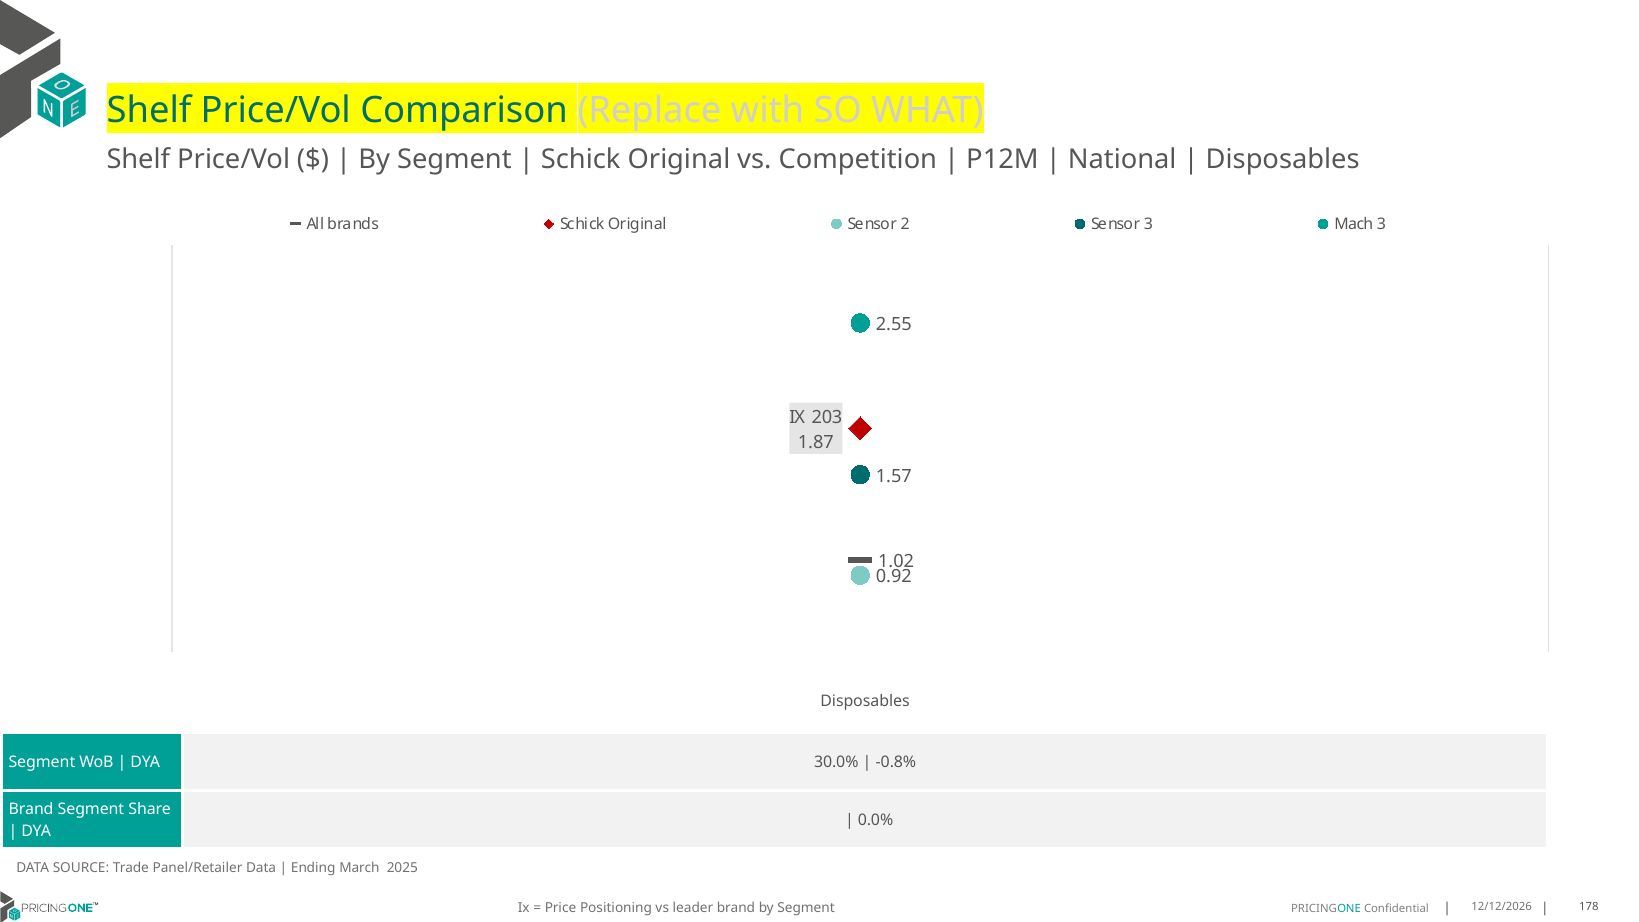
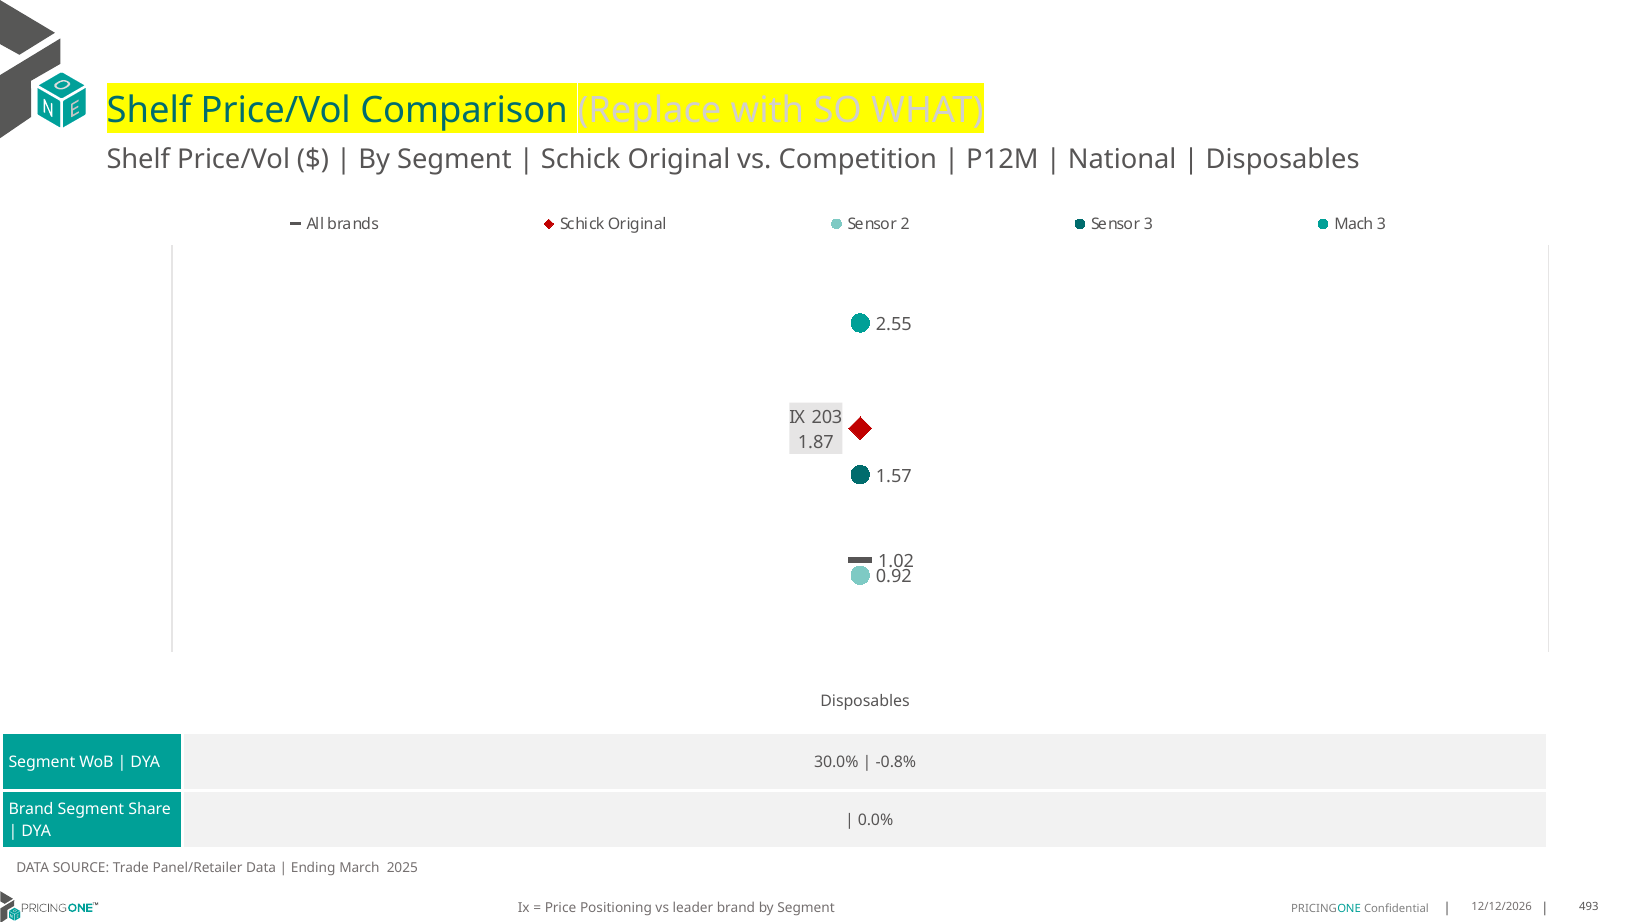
178: 178 -> 493
